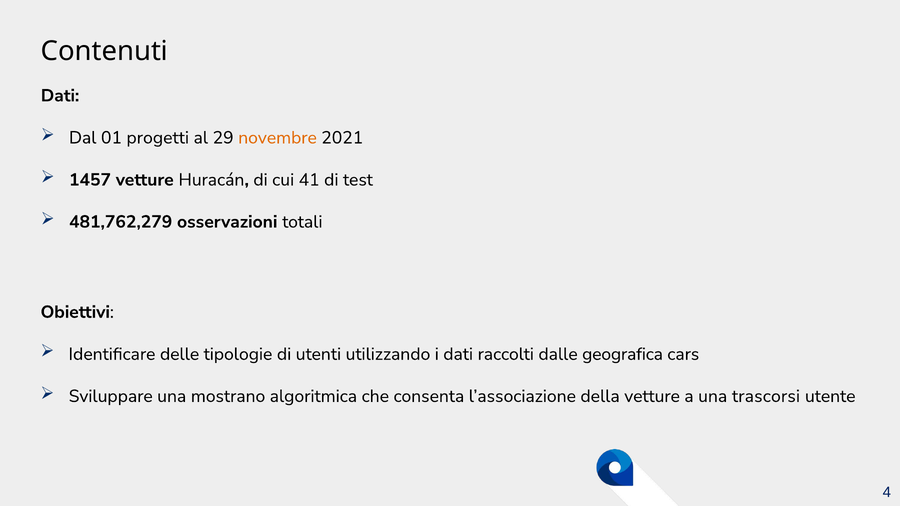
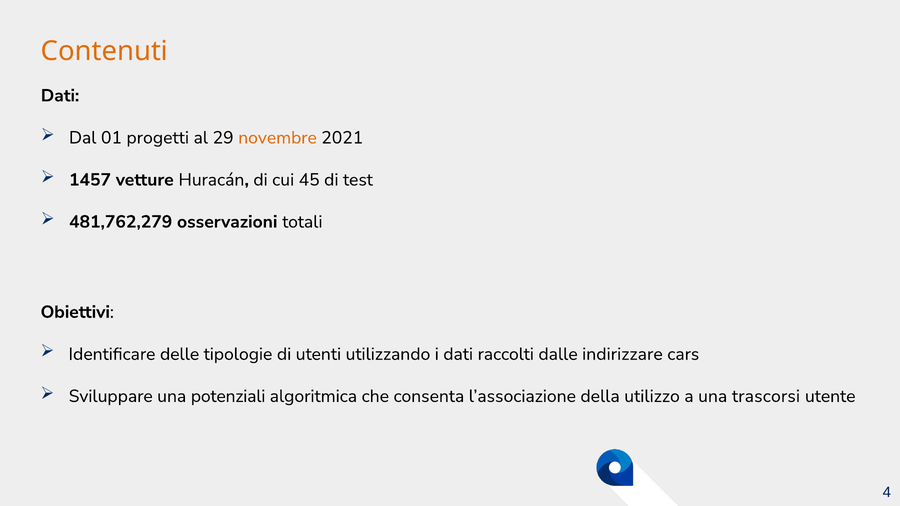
Contenuti colour: black -> orange
41: 41 -> 45
geografica: geografica -> indirizzare
mostrano: mostrano -> potenziali
della vetture: vetture -> utilizzo
